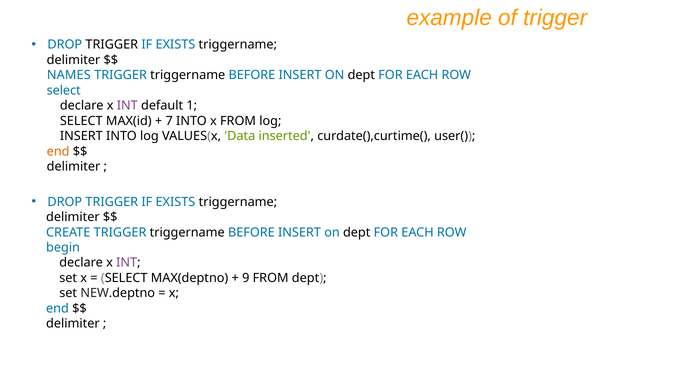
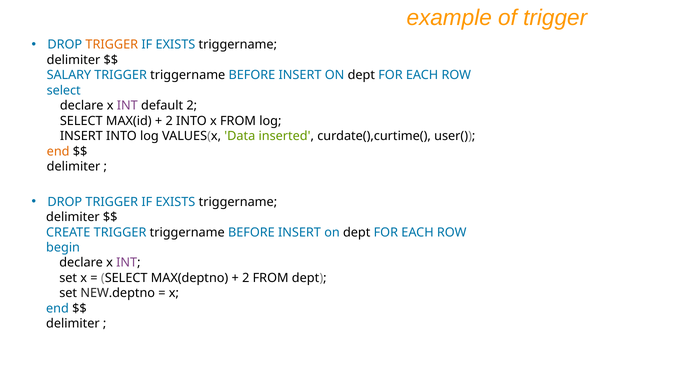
TRIGGER at (112, 45) colour: black -> orange
NAMES: NAMES -> SALARY
default 1: 1 -> 2
7 at (169, 121): 7 -> 2
9 at (246, 278): 9 -> 2
